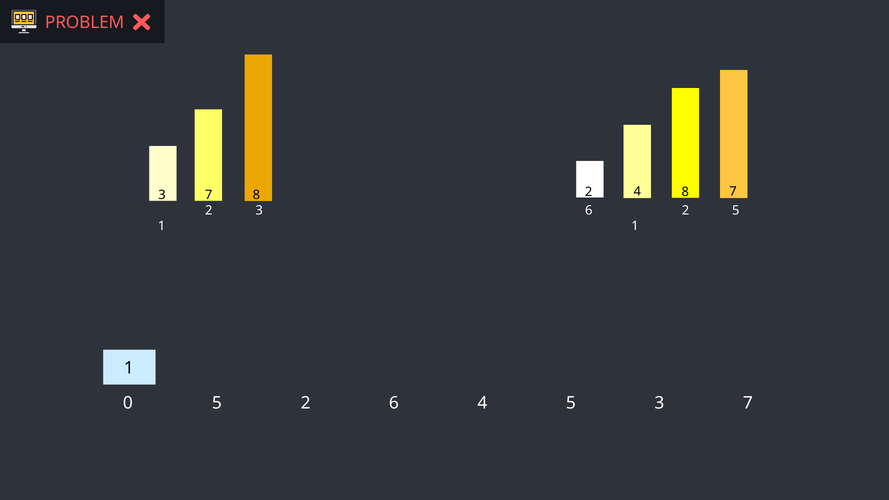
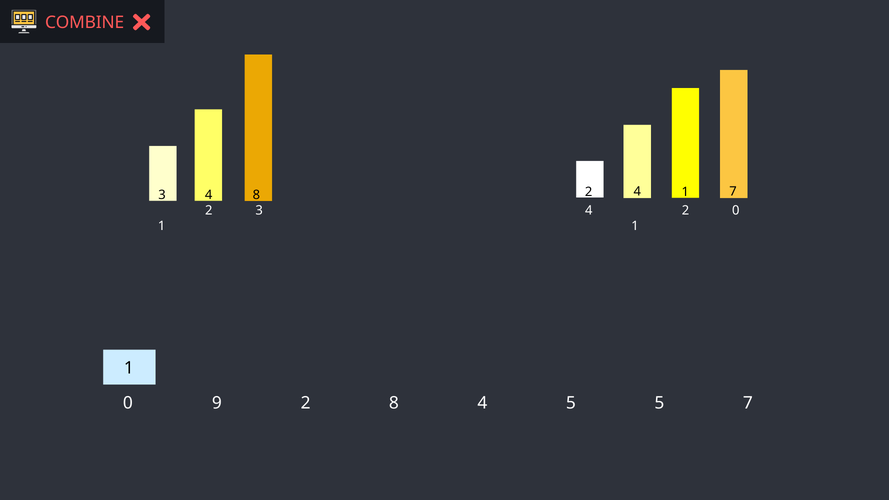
PROBLEM: PROBLEM -> COMBINE
2 4 8: 8 -> 1
7 at (209, 195): 7 -> 4
2 3 6: 6 -> 4
2 5: 5 -> 0
0 5: 5 -> 9
2 6: 6 -> 8
5 3: 3 -> 5
